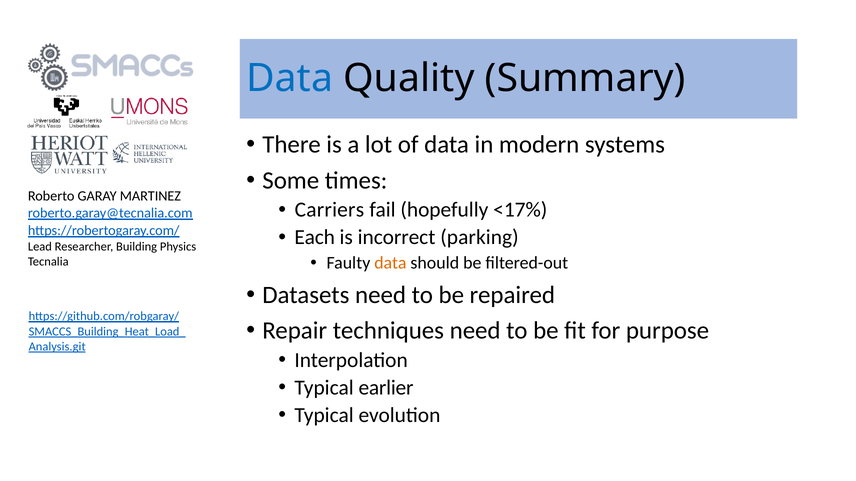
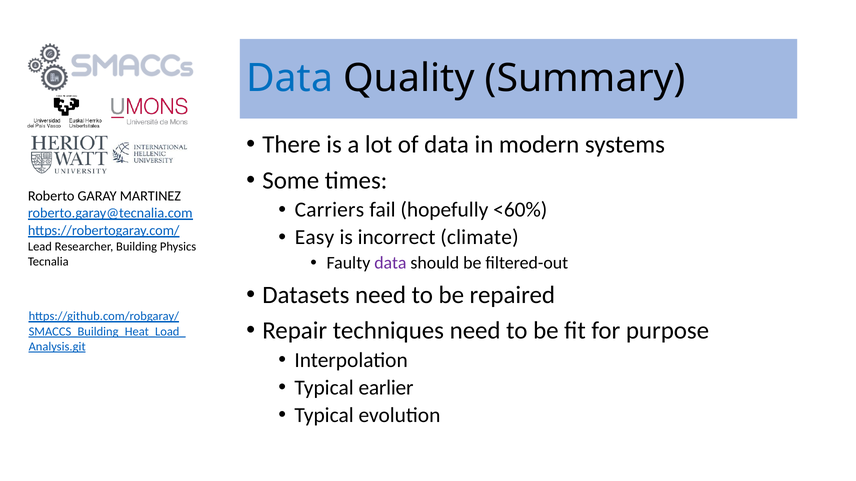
<17%: <17% -> <60%
Each: Each -> Easy
parking: parking -> climate
data at (390, 263) colour: orange -> purple
